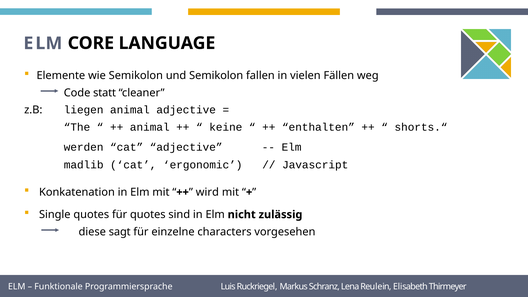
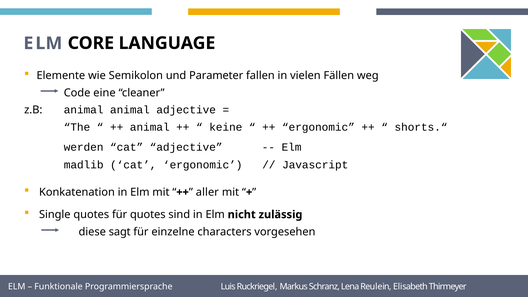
und Semikolon: Semikolon -> Parameter
statt: statt -> eine
z.B liegen: liegen -> animal
enthalten at (318, 127): enthalten -> ergonomic
wird: wird -> aller
